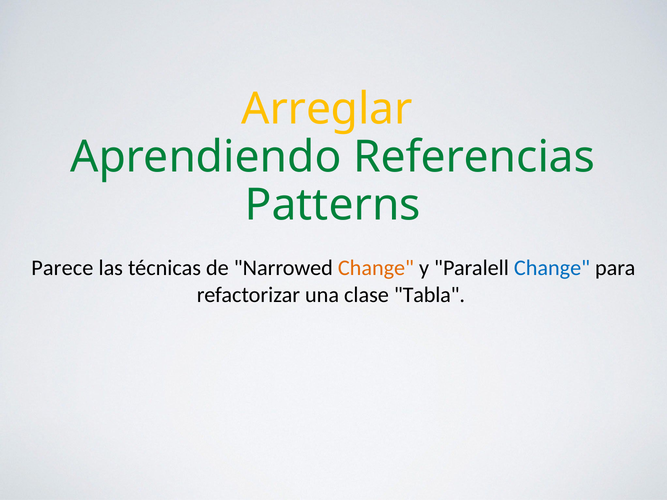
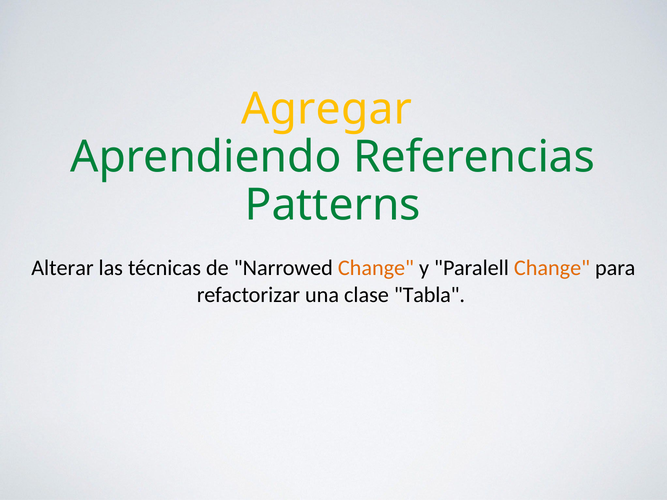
Arreglar: Arreglar -> Agregar
Parece: Parece -> Alterar
Change at (552, 268) colour: blue -> orange
